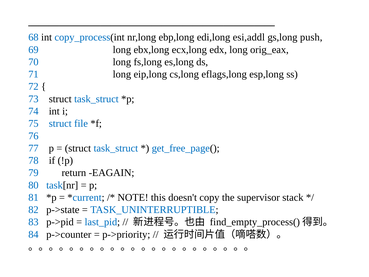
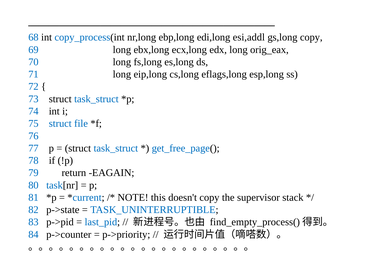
gs,long push: push -> copy
